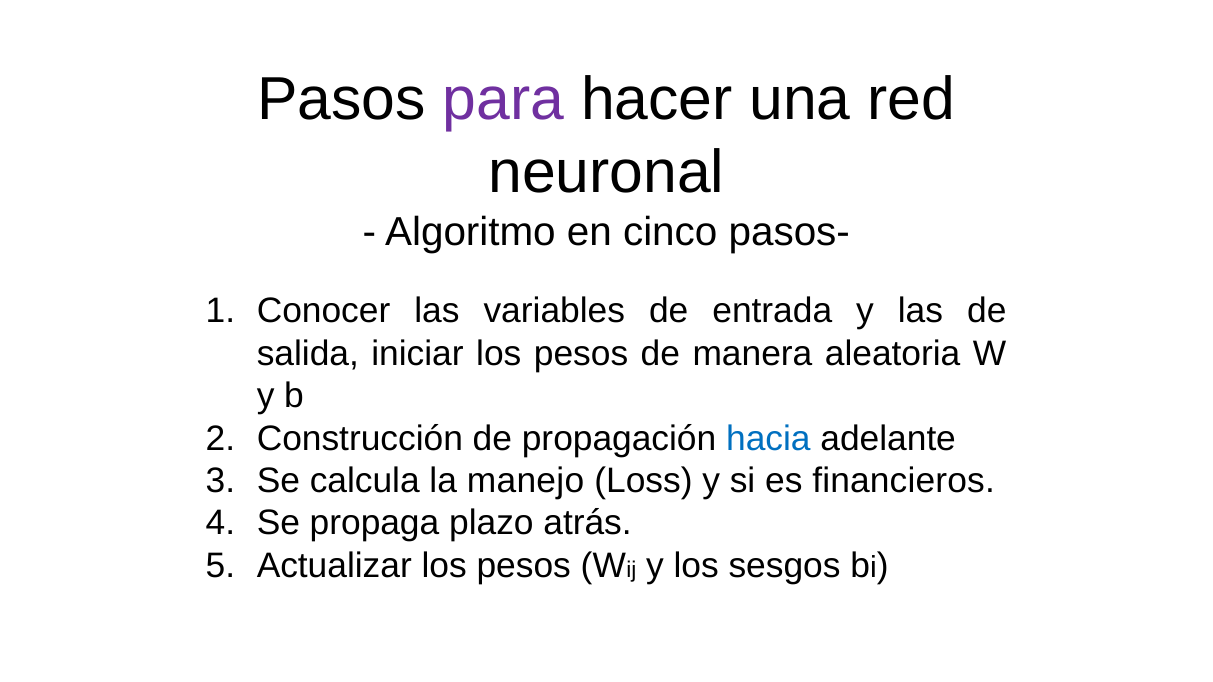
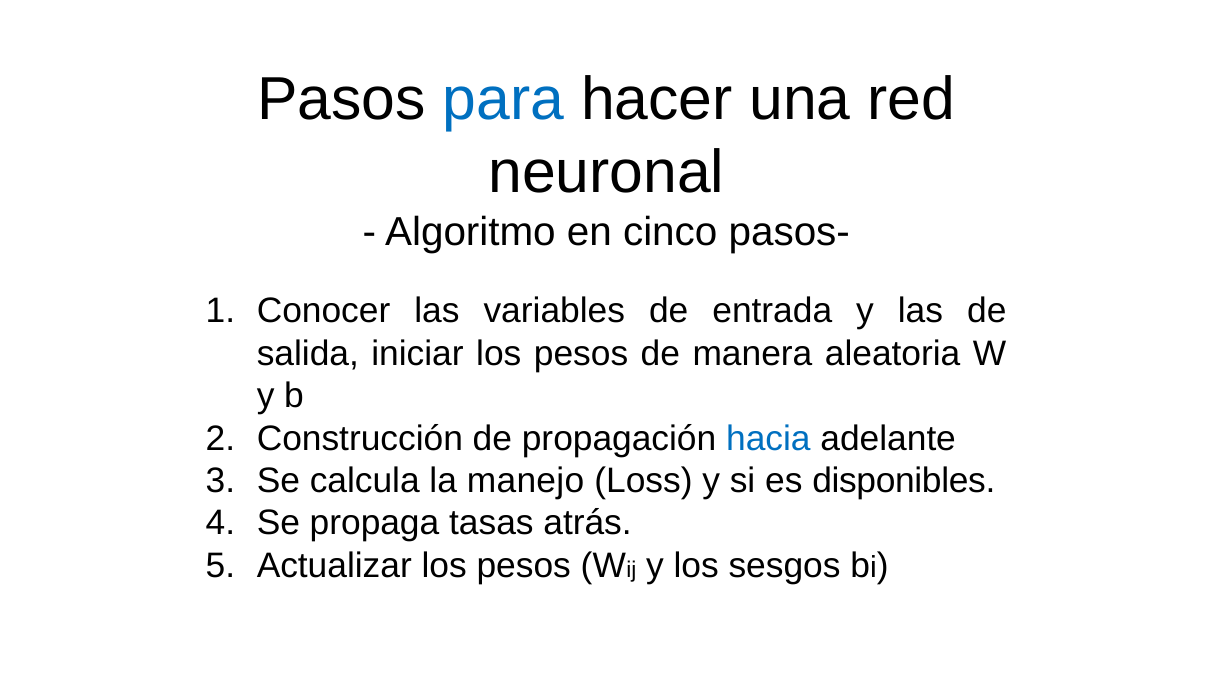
para colour: purple -> blue
financieros: financieros -> disponibles
plazo: plazo -> tasas
